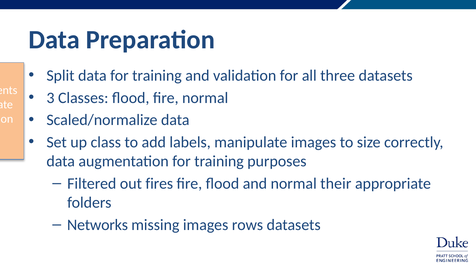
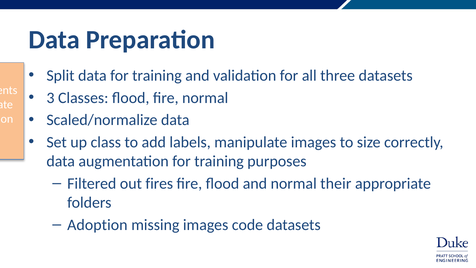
Networks: Networks -> Adoption
images rows: rows -> code
